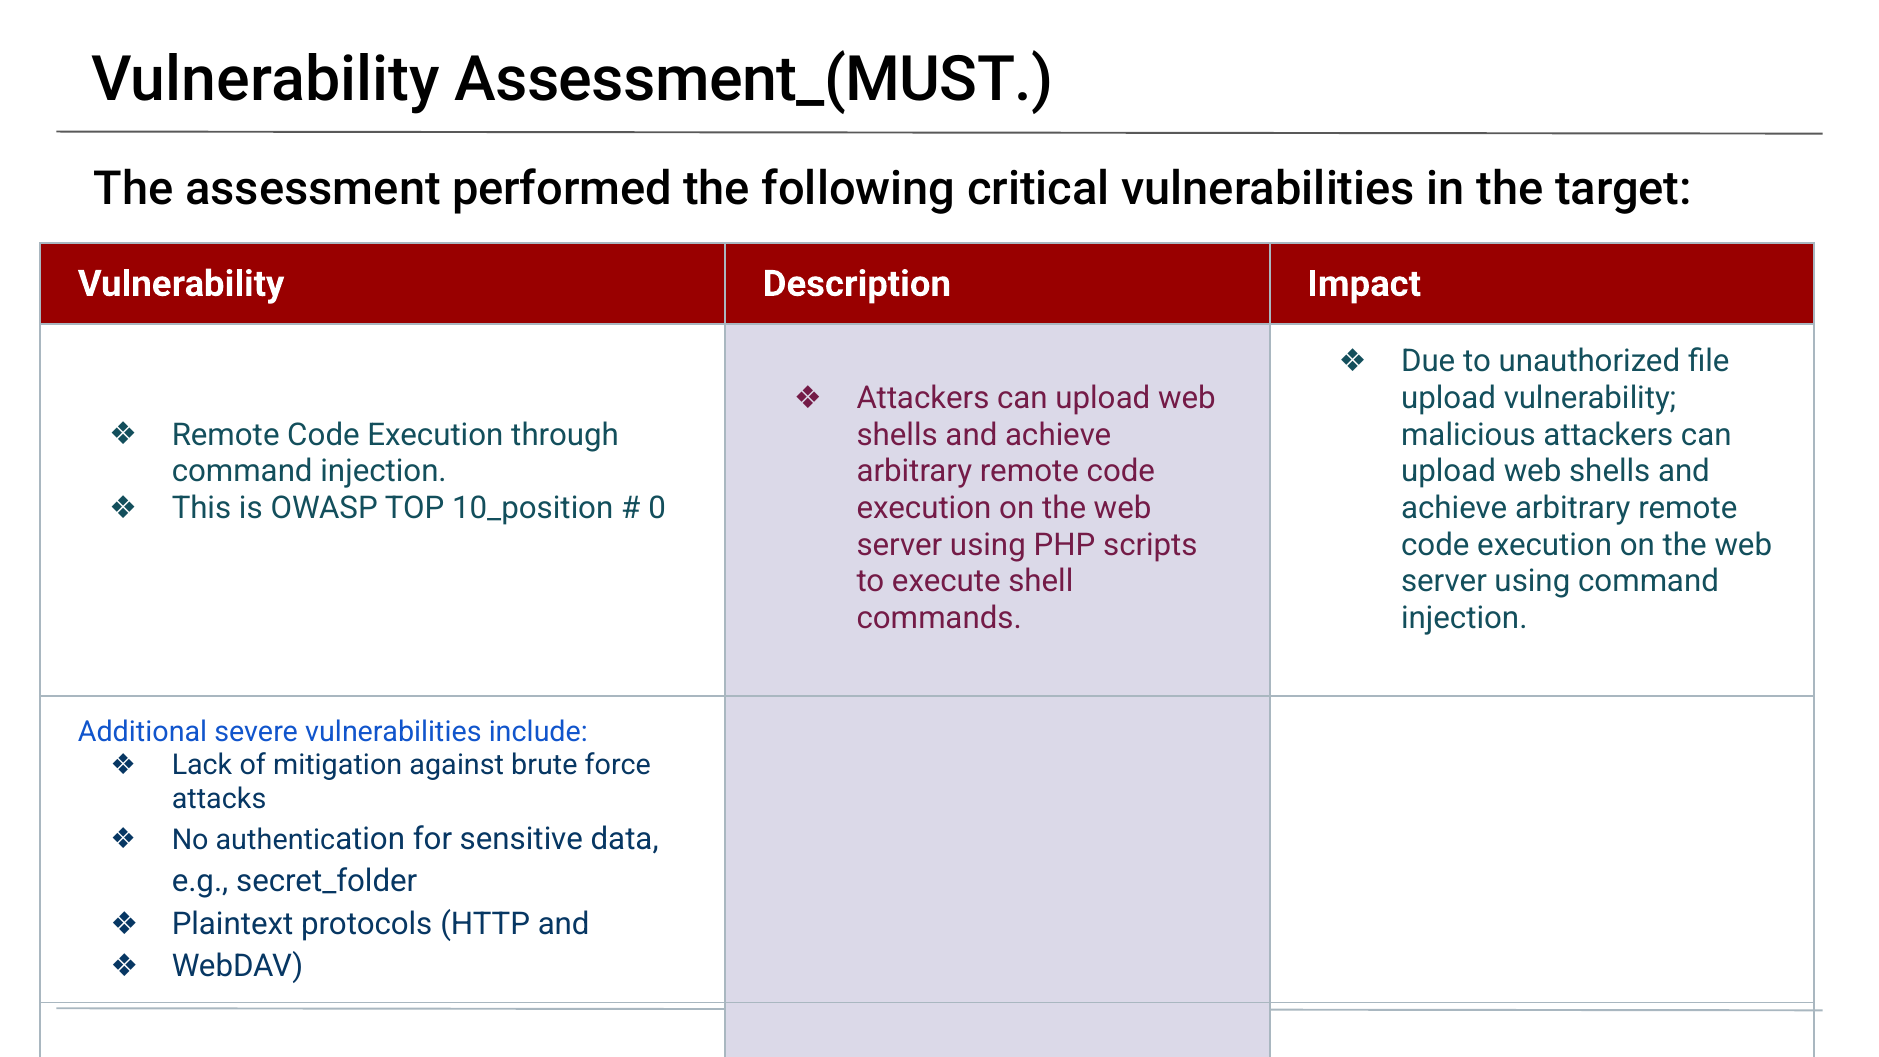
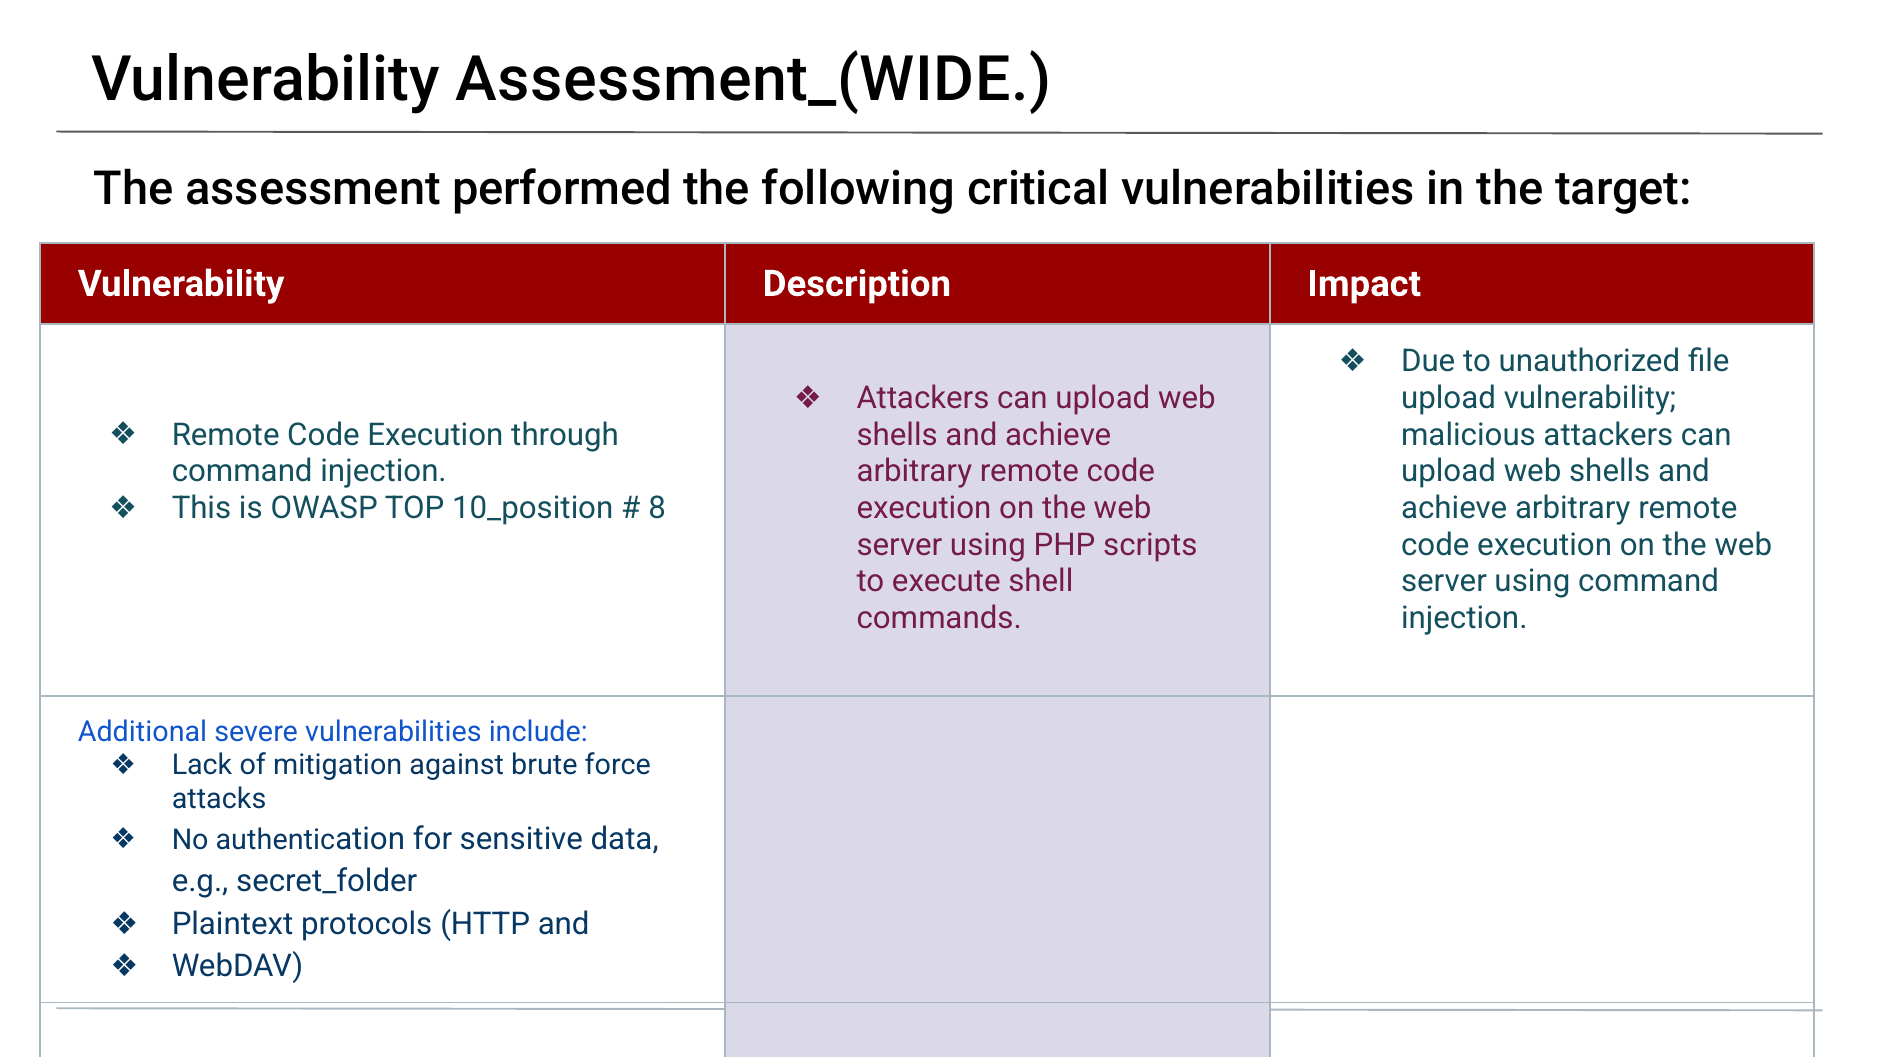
Assessment_(MUST: Assessment_(MUST -> Assessment_(WIDE
0: 0 -> 8
